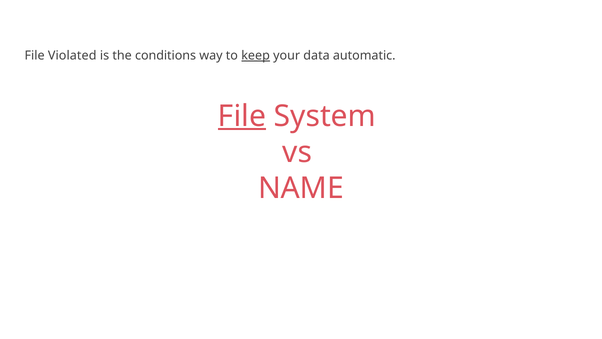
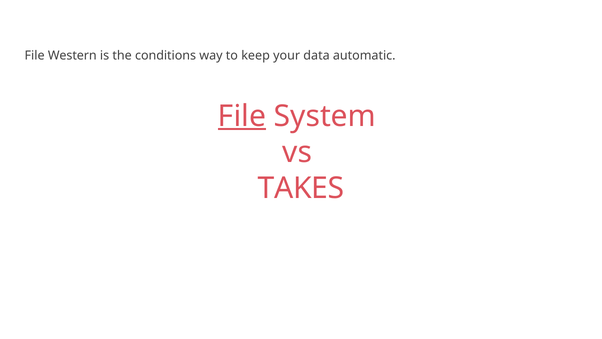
Violated: Violated -> Western
keep underline: present -> none
NAME: NAME -> TAKES
